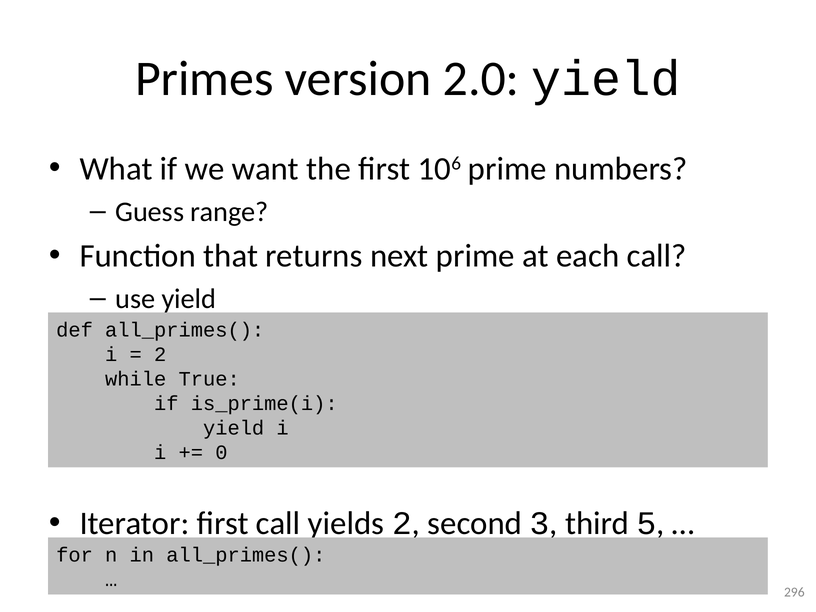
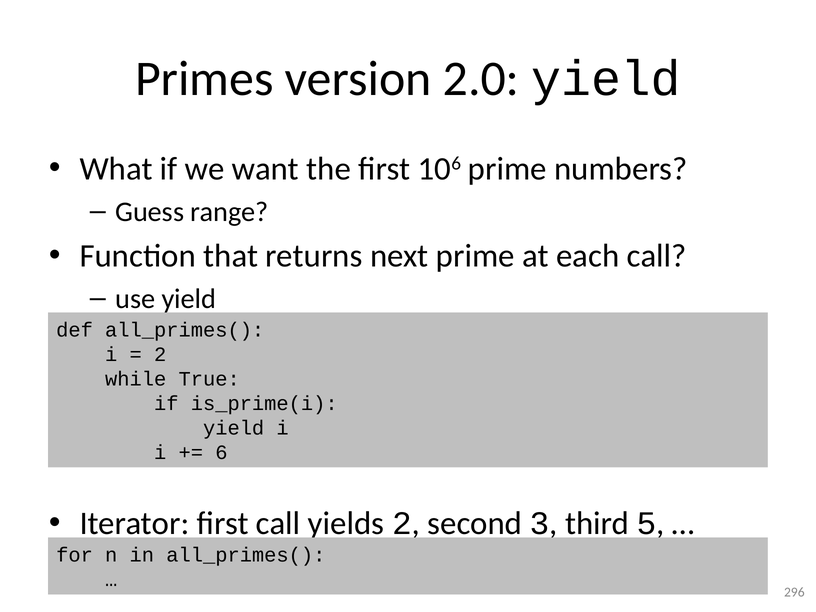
0: 0 -> 6
